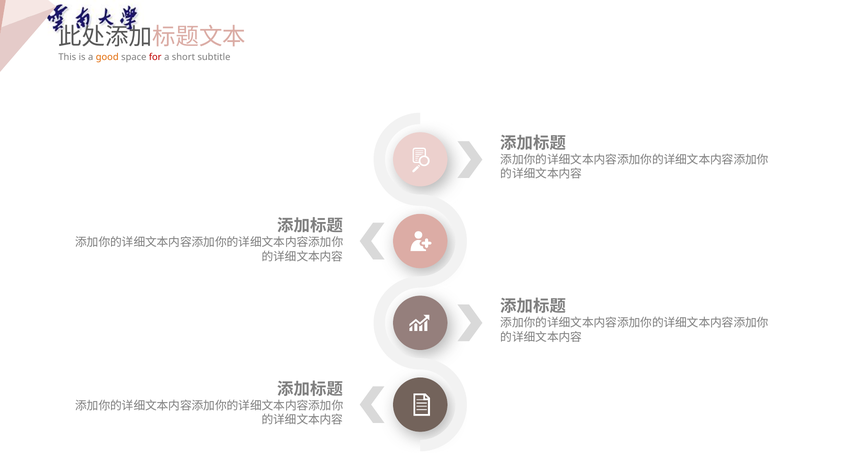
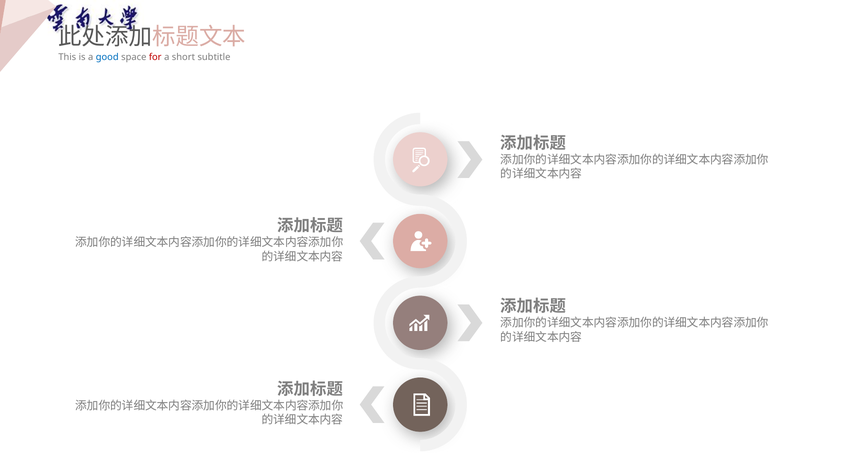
good colour: orange -> blue
